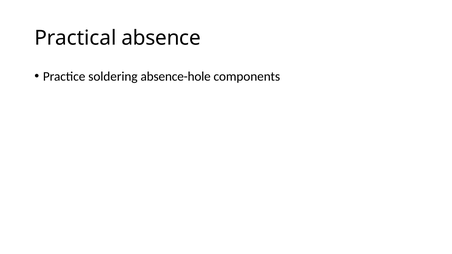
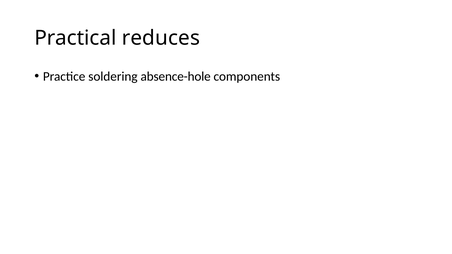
absence: absence -> reduces
